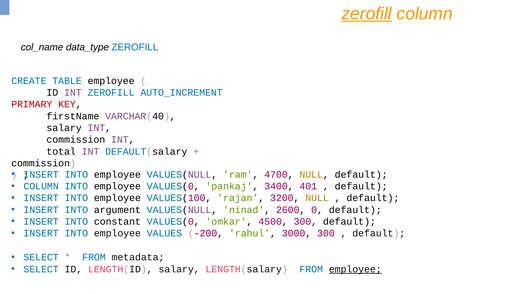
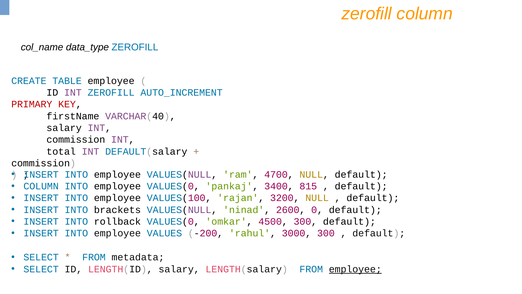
zerofill at (367, 14) underline: present -> none
401: 401 -> 815
argument: argument -> brackets
constant: constant -> rollback
